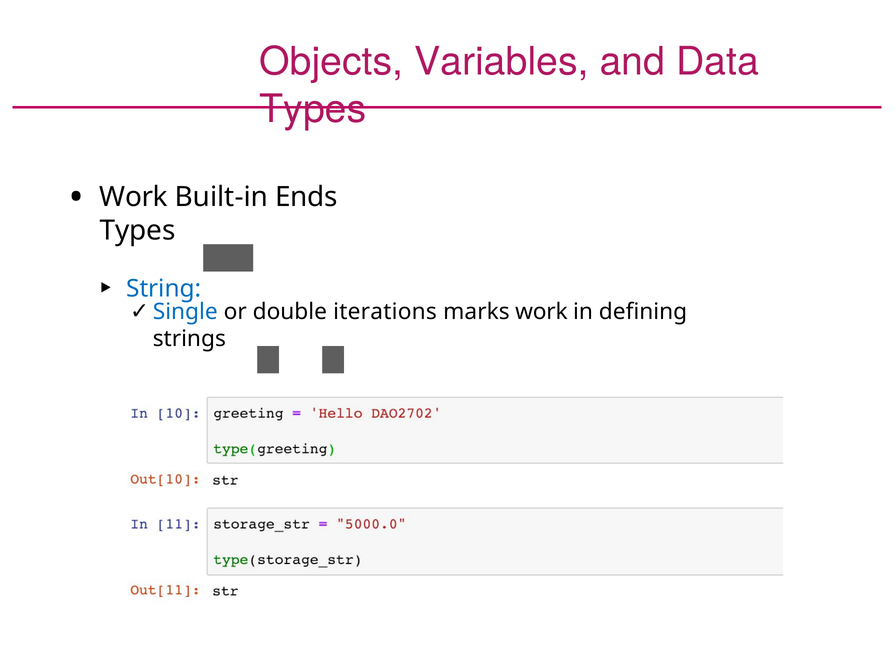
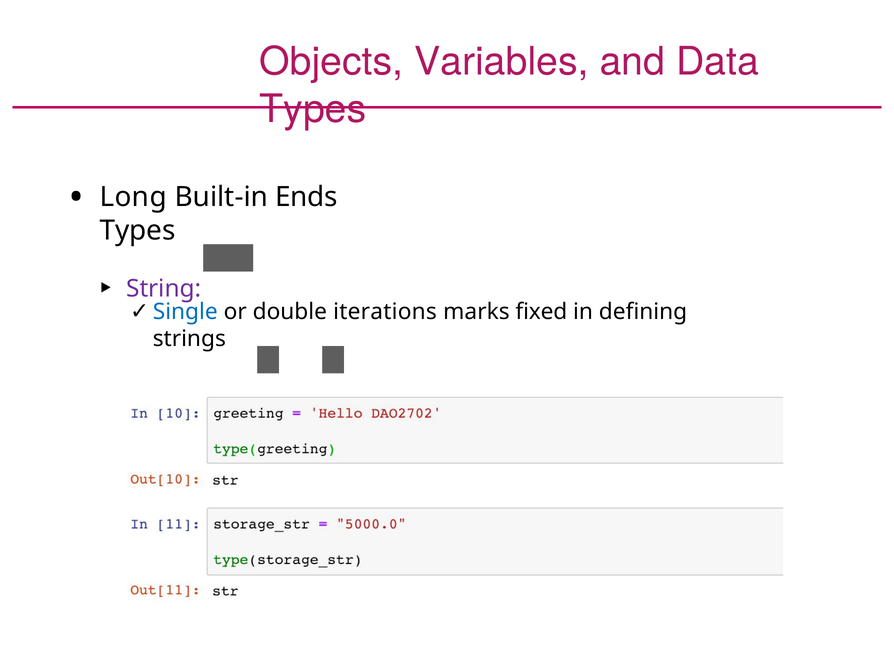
Work at (134, 197): Work -> Long
String colour: blue -> purple
marks work: work -> fixed
